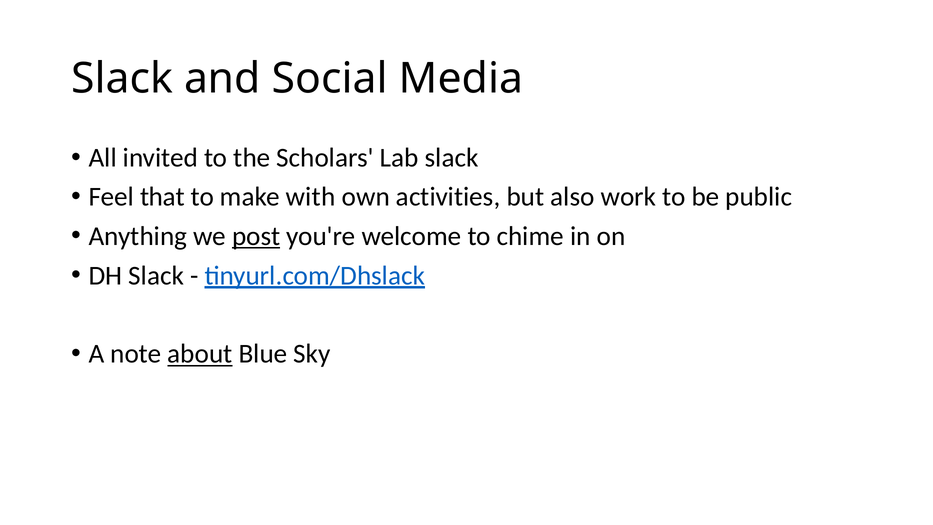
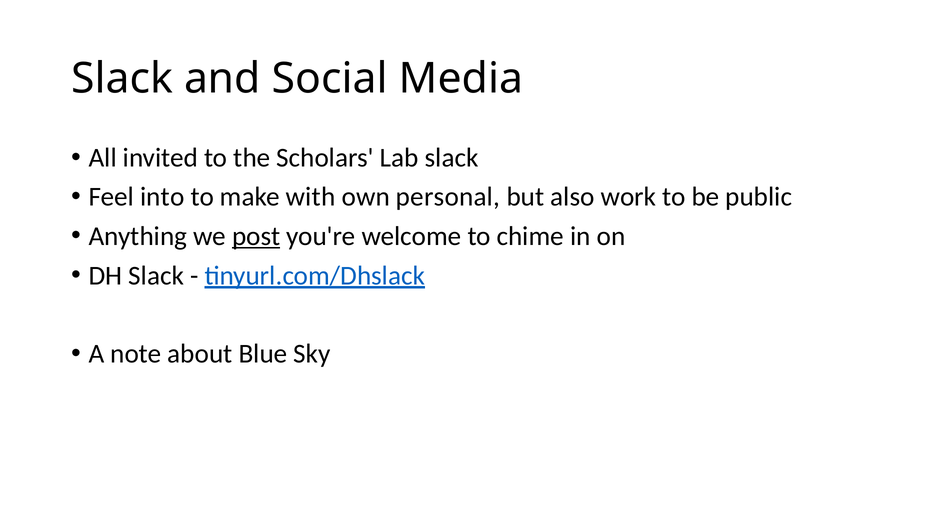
that: that -> into
activities: activities -> personal
about underline: present -> none
